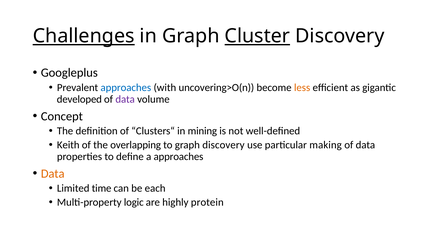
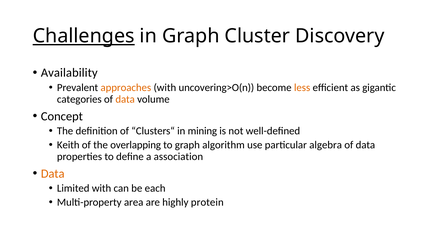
Cluster underline: present -> none
Googleplus: Googleplus -> Availability
approaches at (126, 88) colour: blue -> orange
developed: developed -> categories
data at (125, 99) colour: purple -> orange
graph discovery: discovery -> algorithm
making: making -> algebra
a approaches: approaches -> association
Limited time: time -> with
logic: logic -> area
